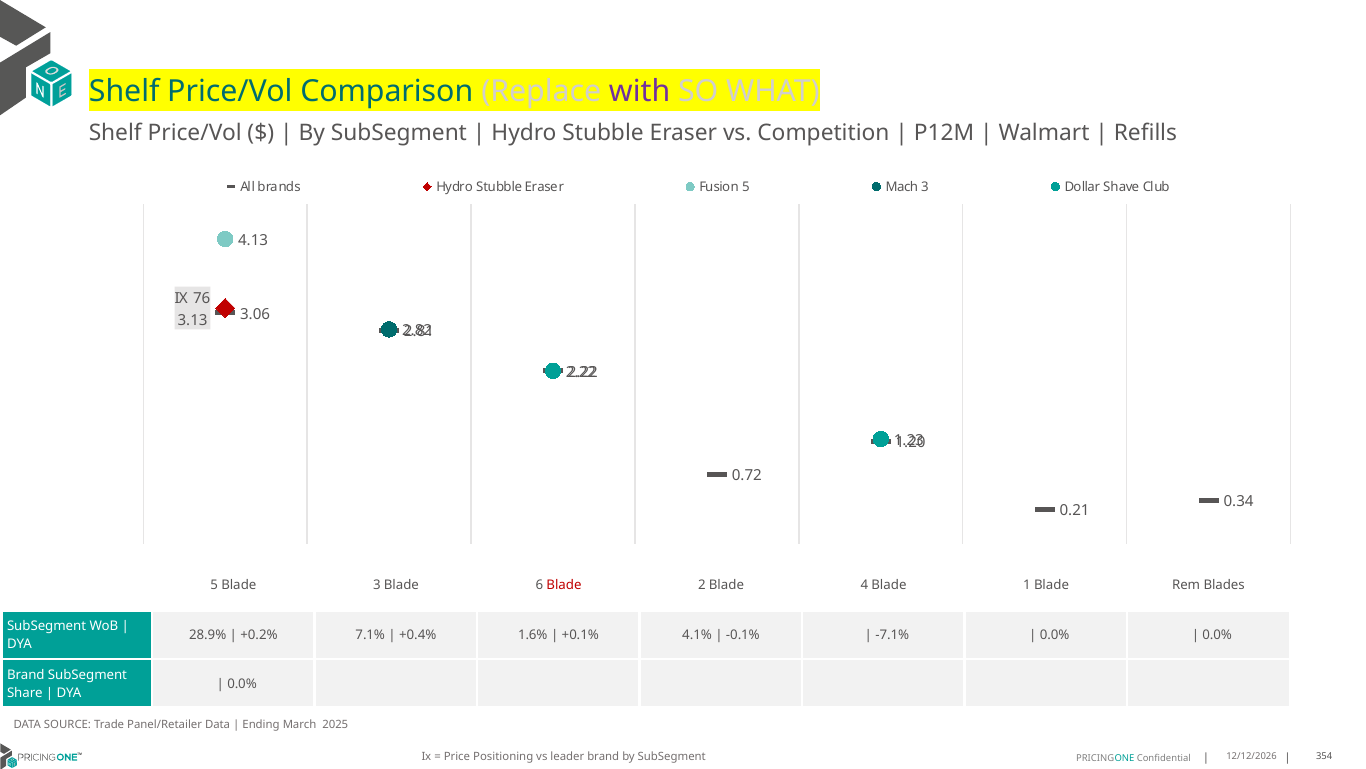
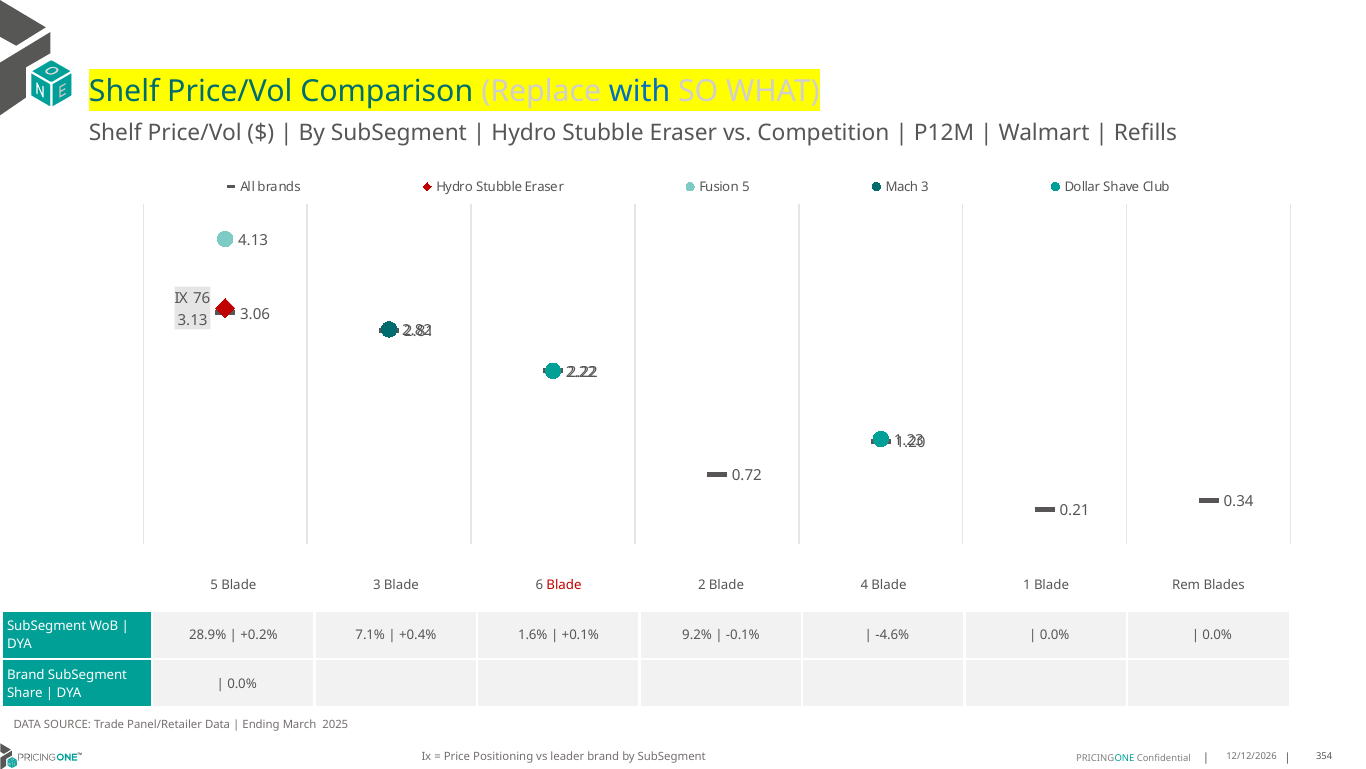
with colour: purple -> blue
4.1%: 4.1% -> 9.2%
-7.1%: -7.1% -> -4.6%
